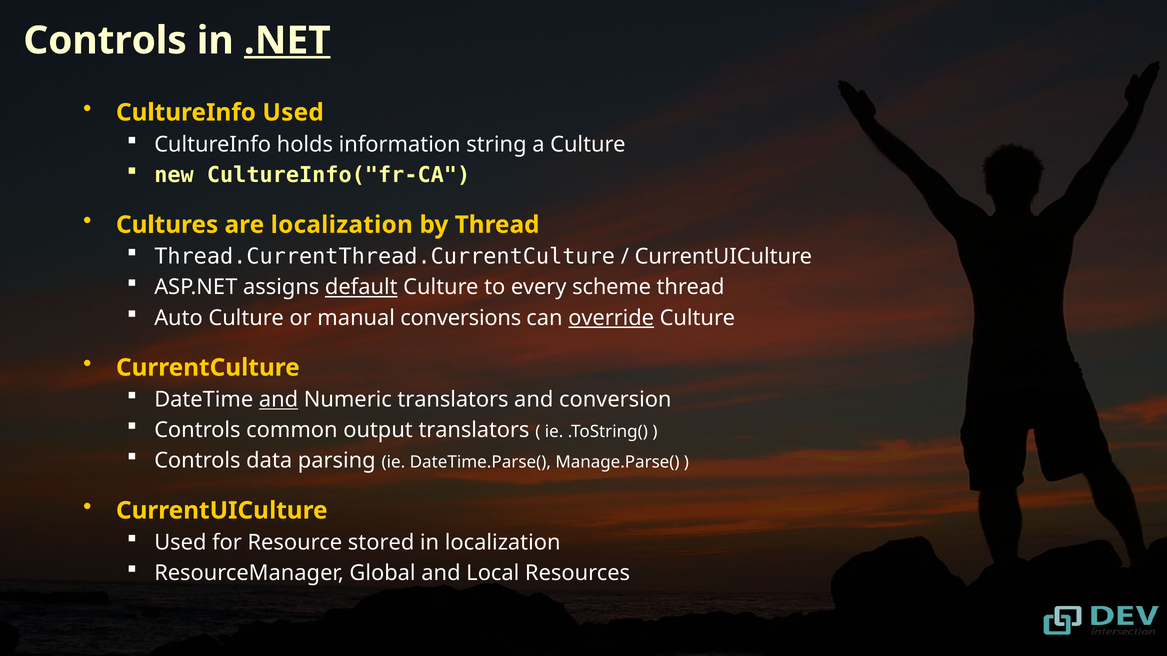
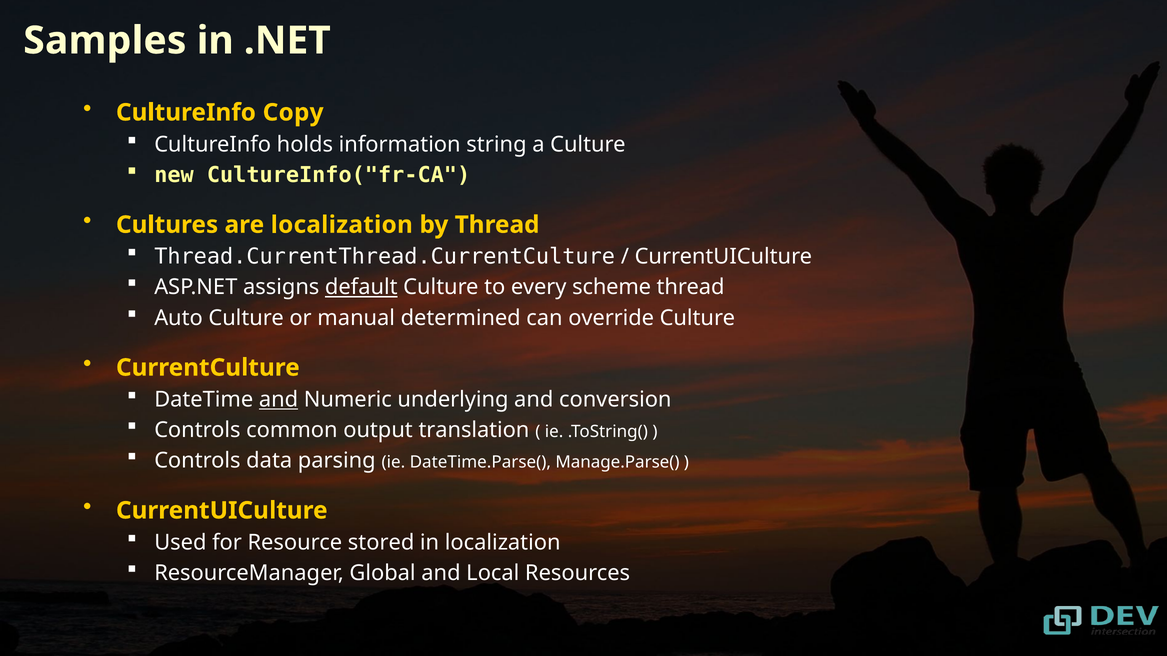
Controls at (105, 41): Controls -> Samples
.NET underline: present -> none
CultureInfo Used: Used -> Copy
conversions: conversions -> determined
override underline: present -> none
Numeric translators: translators -> underlying
output translators: translators -> translation
